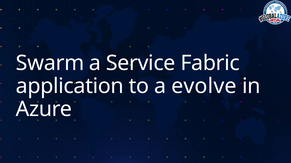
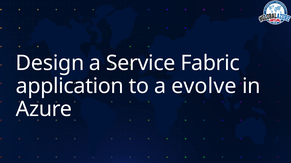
Swarm: Swarm -> Design
